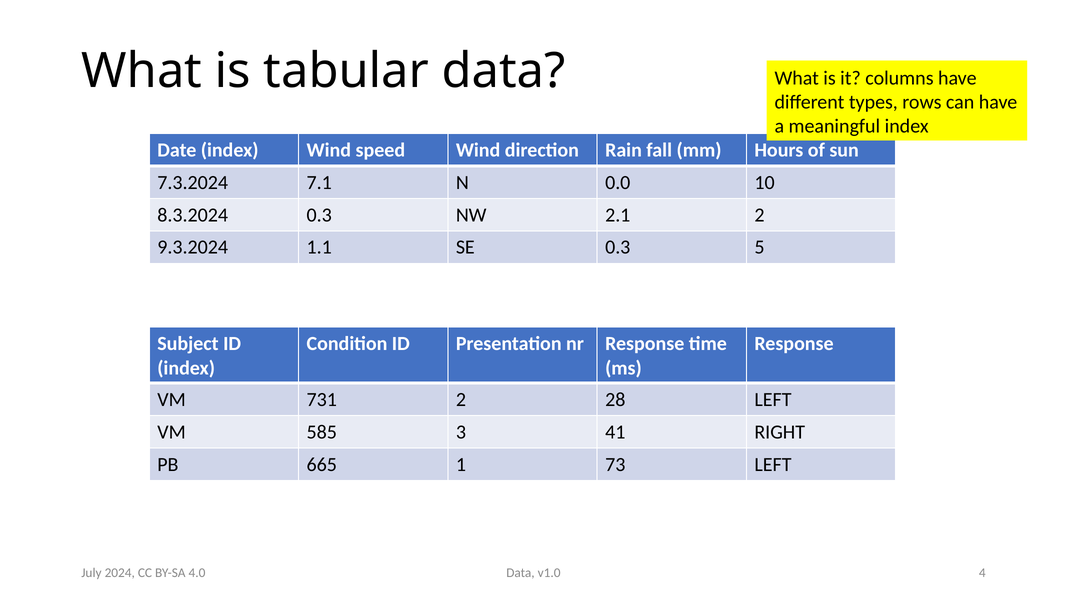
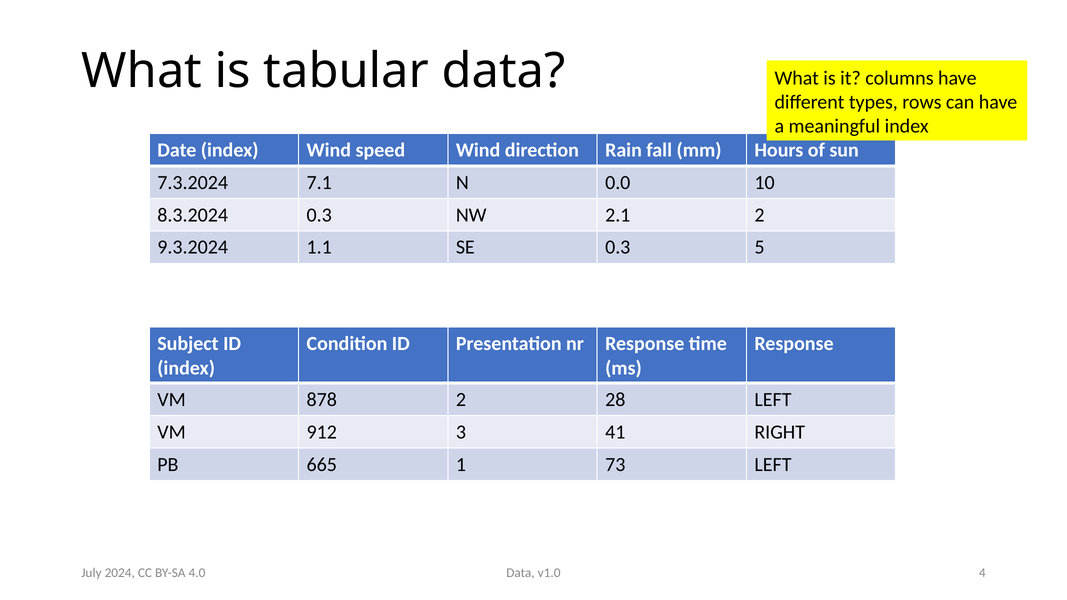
731: 731 -> 878
585: 585 -> 912
